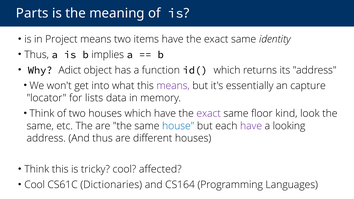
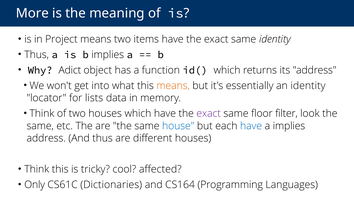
Parts: Parts -> More
means at (173, 86) colour: purple -> orange
an capture: capture -> identity
kind: kind -> filter
have at (251, 126) colour: purple -> blue
a looking: looking -> implies
Cool at (35, 185): Cool -> Only
